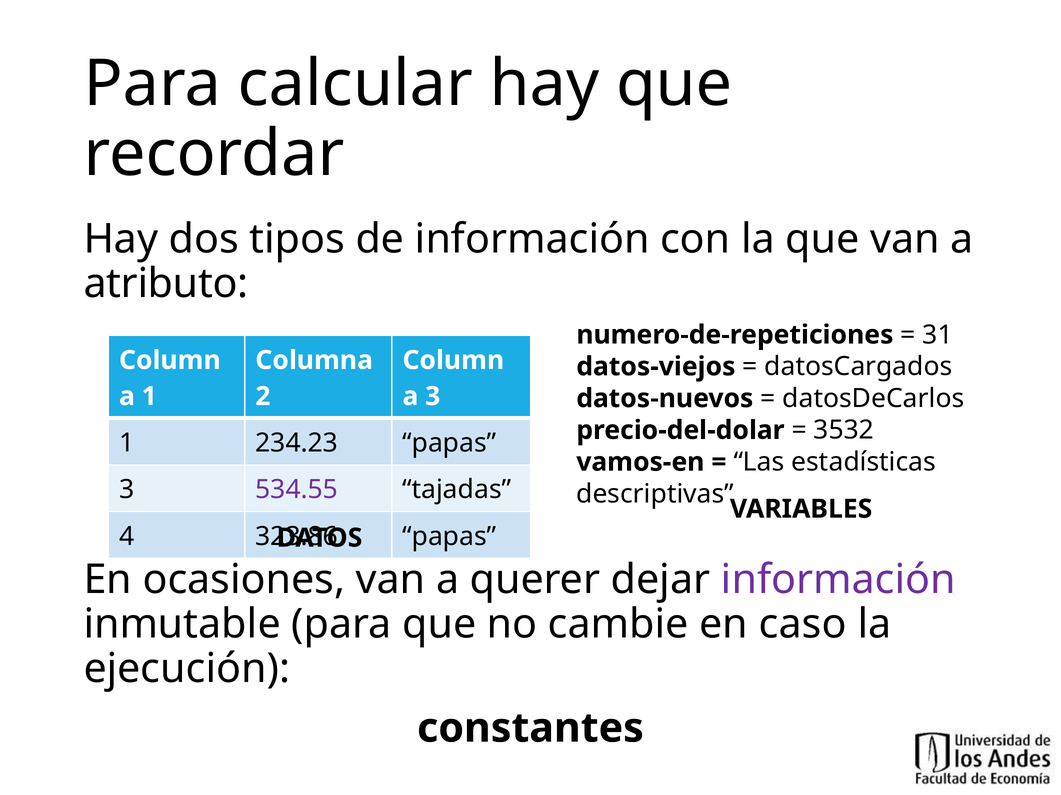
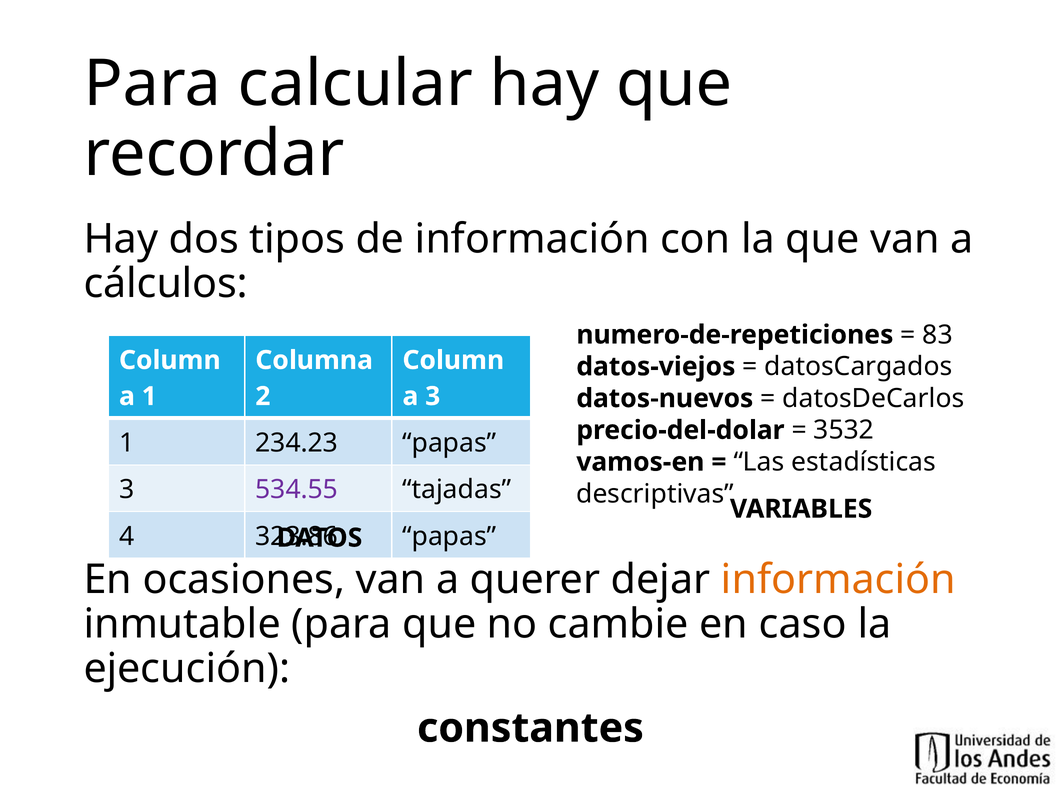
atributo: atributo -> cálculos
31: 31 -> 83
información at (838, 580) colour: purple -> orange
